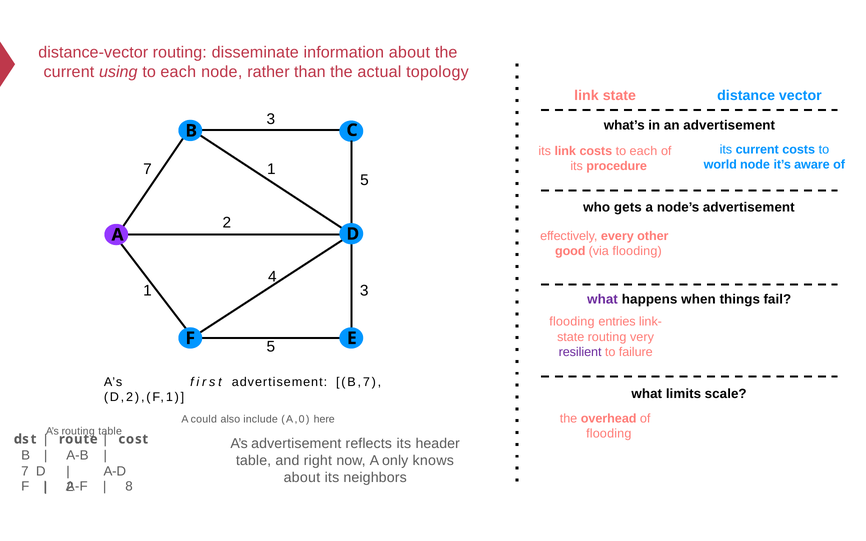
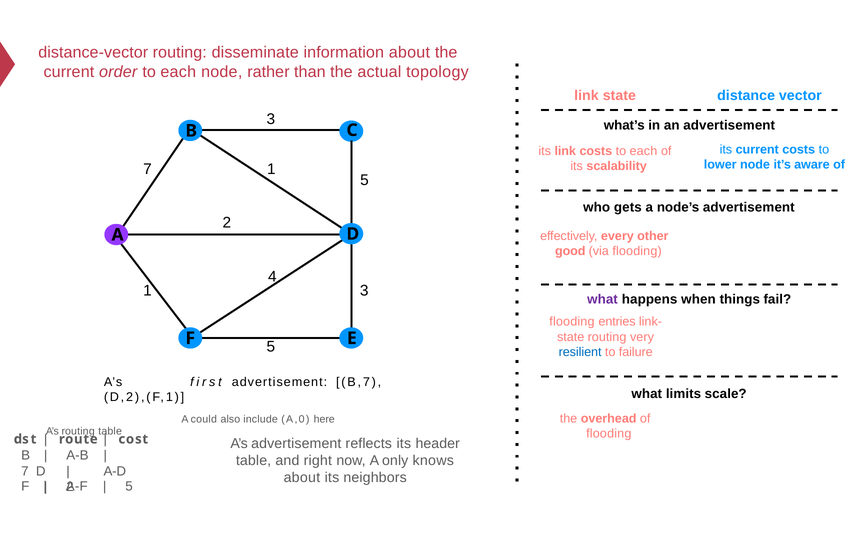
using: using -> order
world: world -> lower
procedure: procedure -> scalability
resilient colour: purple -> blue
8 at (129, 487): 8 -> 5
